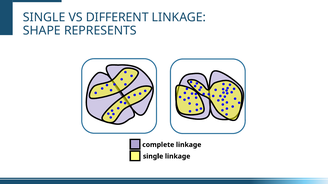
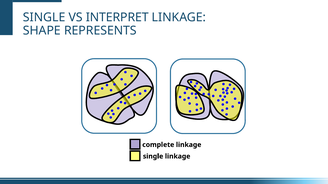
DIFFERENT: DIFFERENT -> INTERPRET
